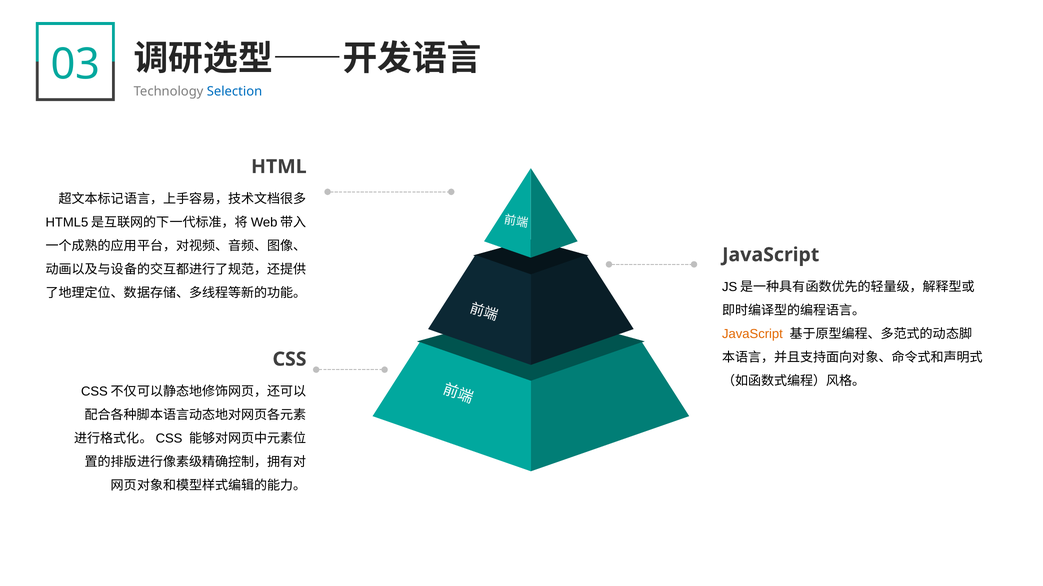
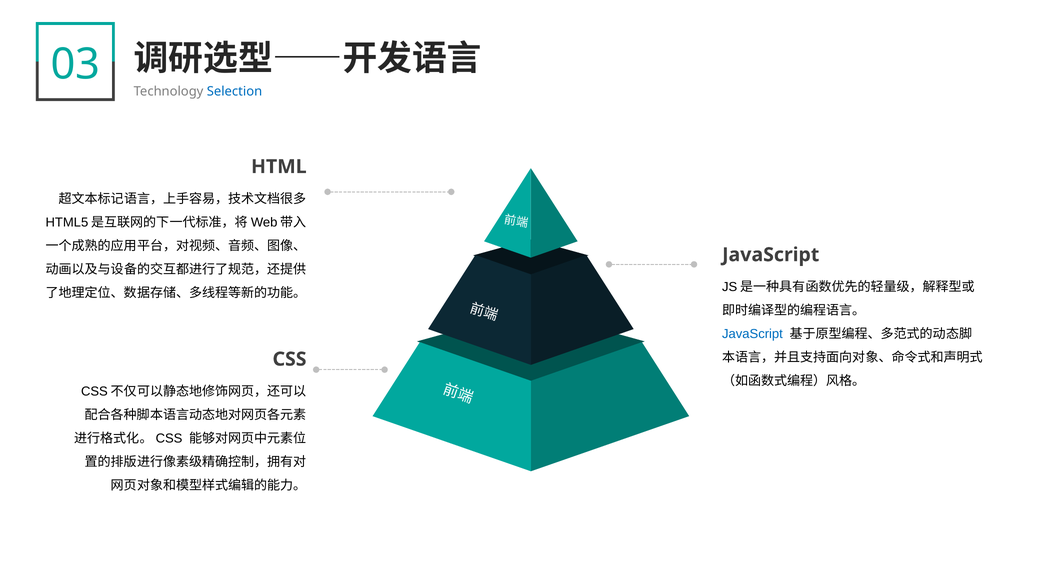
JavaScript at (752, 334) colour: orange -> blue
